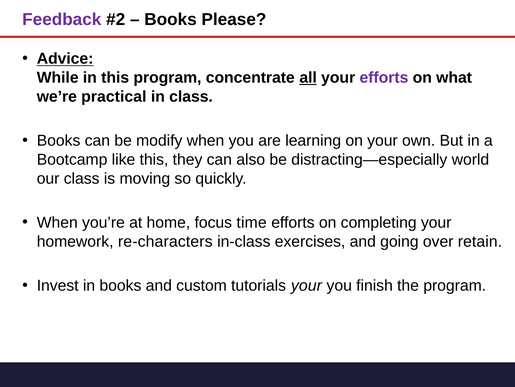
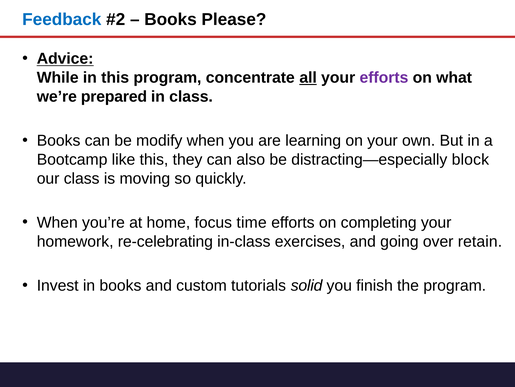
Feedback colour: purple -> blue
practical: practical -> prepared
world: world -> block
re-characters: re-characters -> re-celebrating
tutorials your: your -> solid
